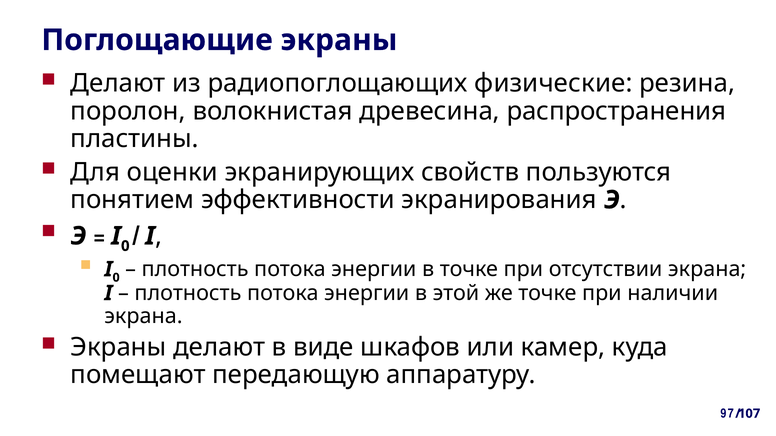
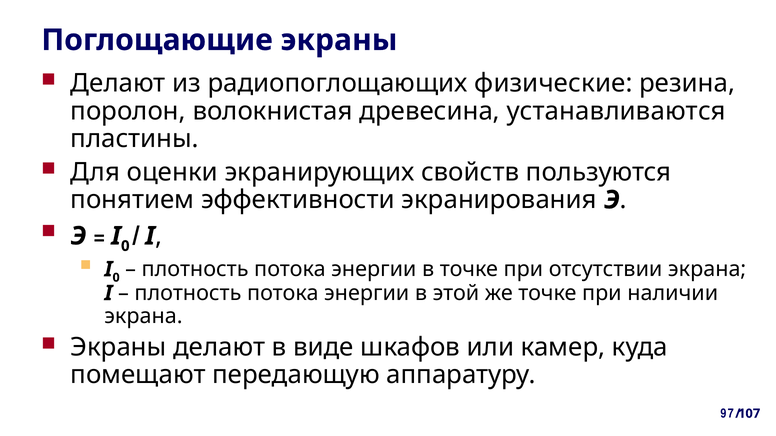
распространения: распространения -> устанавливаются
